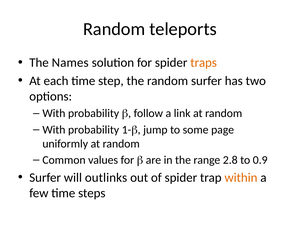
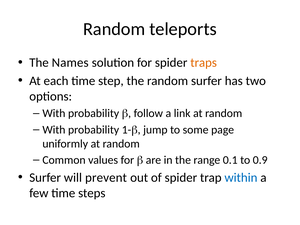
2.8: 2.8 -> 0.1
outlinks: outlinks -> prevent
within colour: orange -> blue
